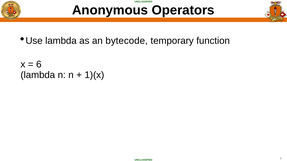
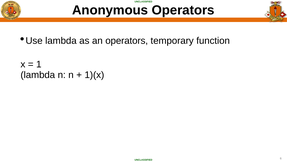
an bytecode: bytecode -> operators
6 at (39, 65): 6 -> 1
